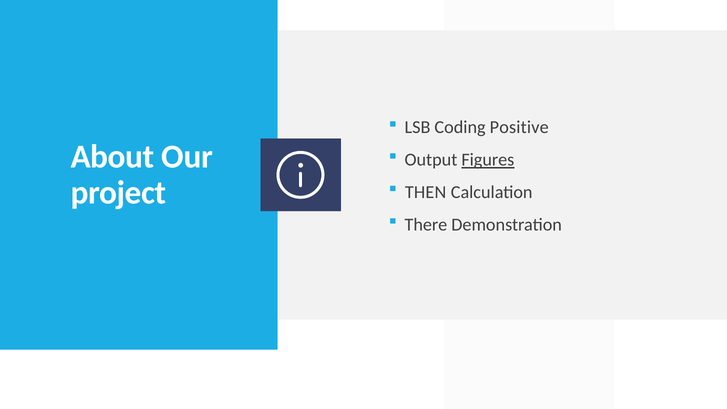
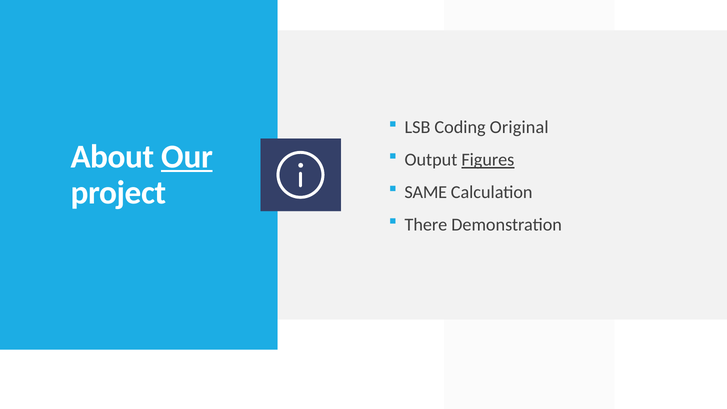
Positive: Positive -> Original
Our underline: none -> present
THEN: THEN -> SAME
